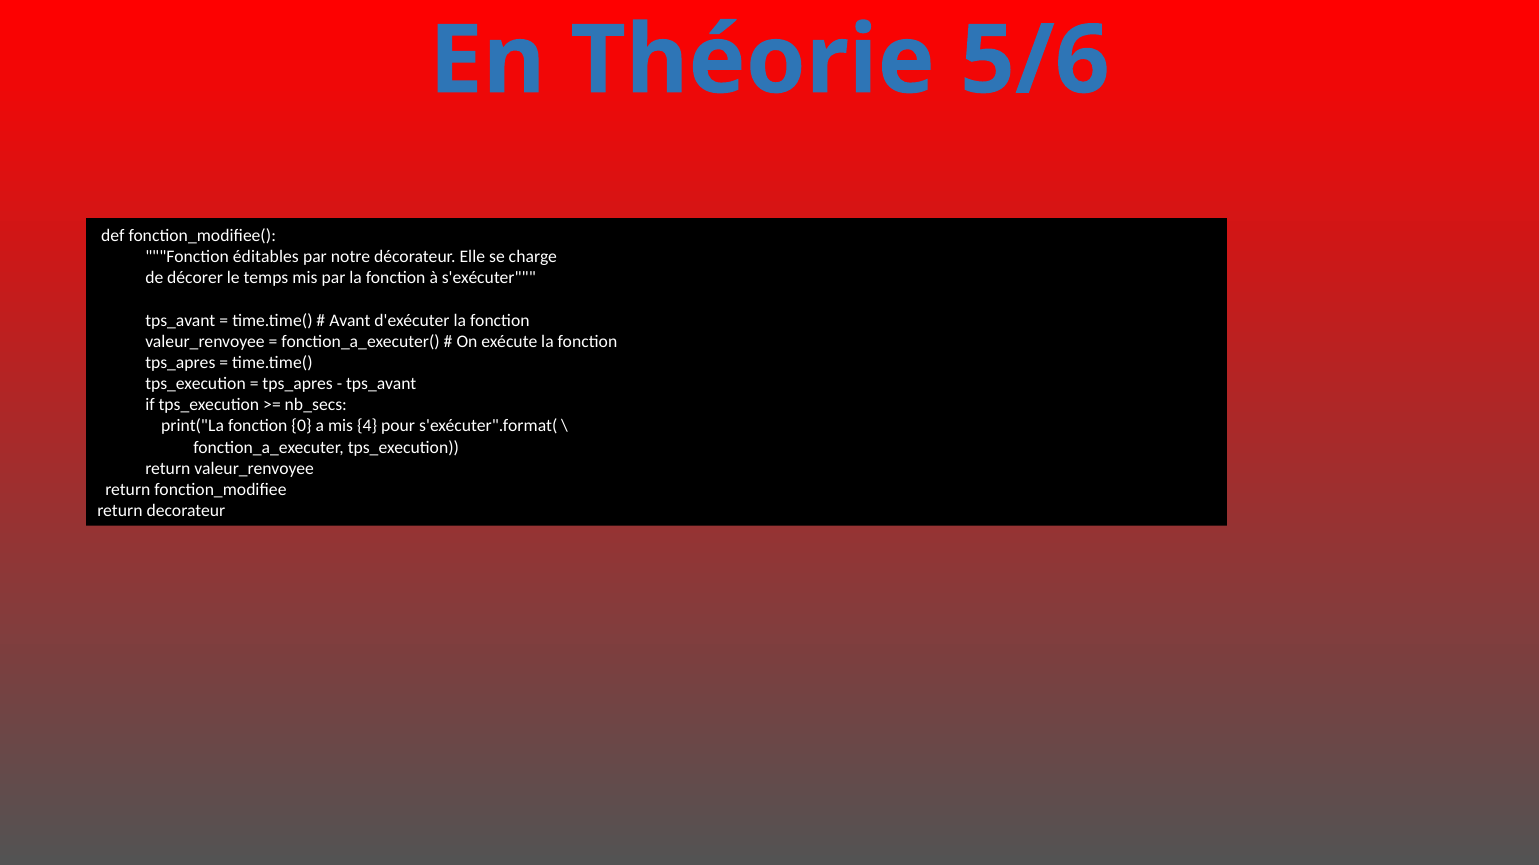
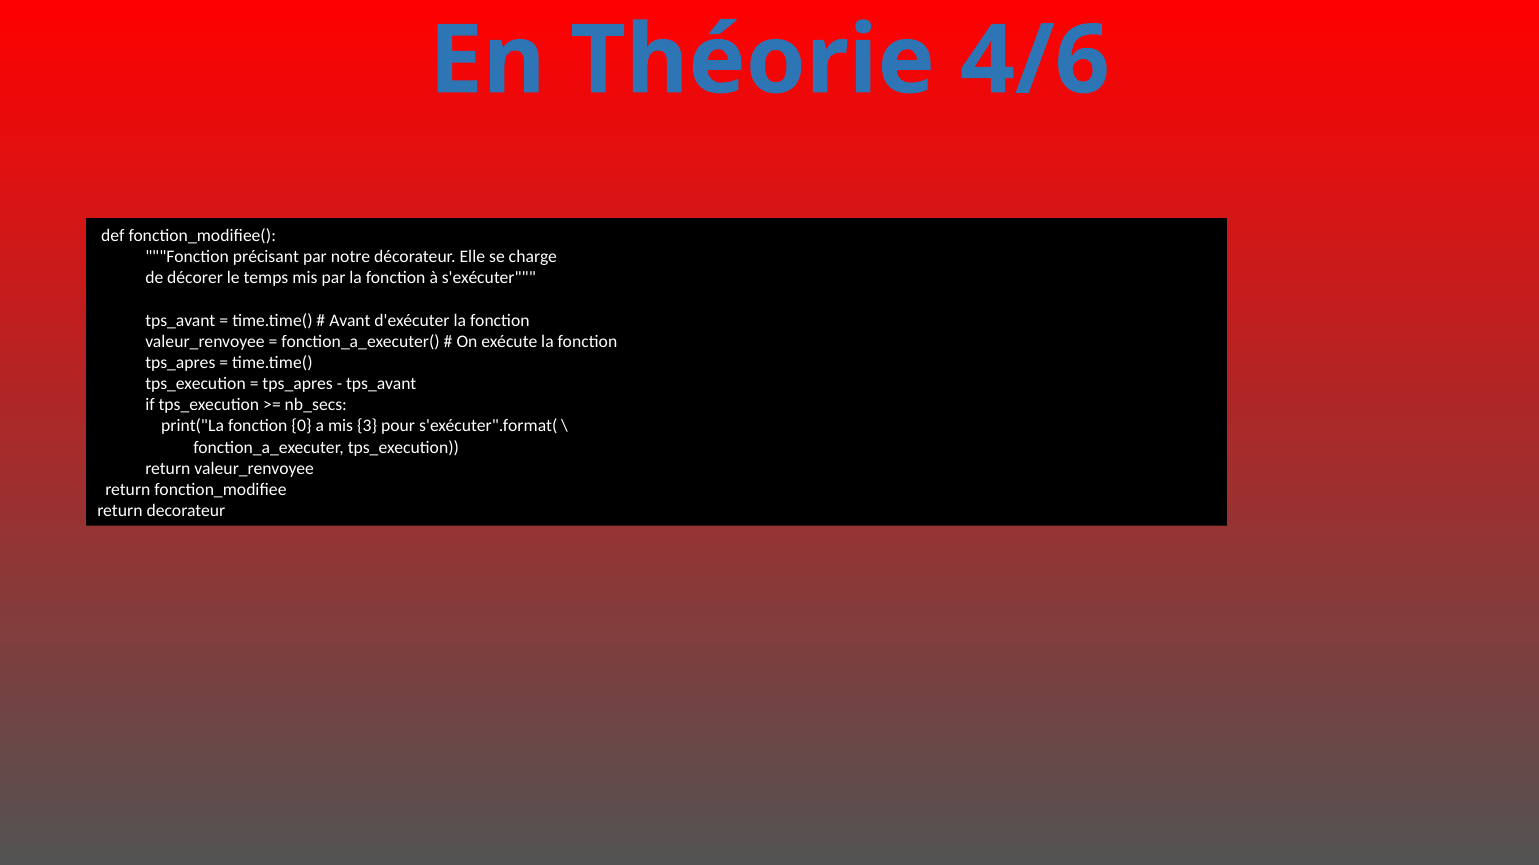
5/6: 5/6 -> 4/6
éditables: éditables -> précisant
4: 4 -> 3
